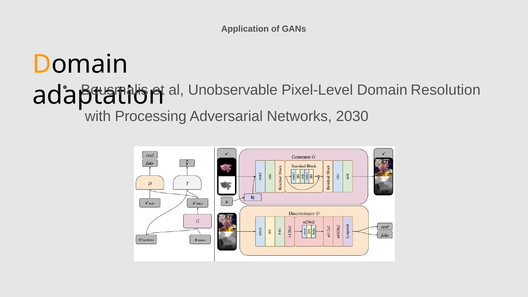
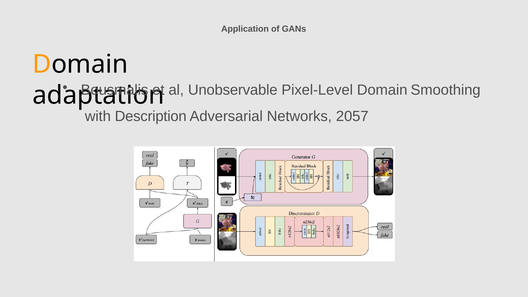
Resolution: Resolution -> Smoothing
Processing: Processing -> Description
2030: 2030 -> 2057
